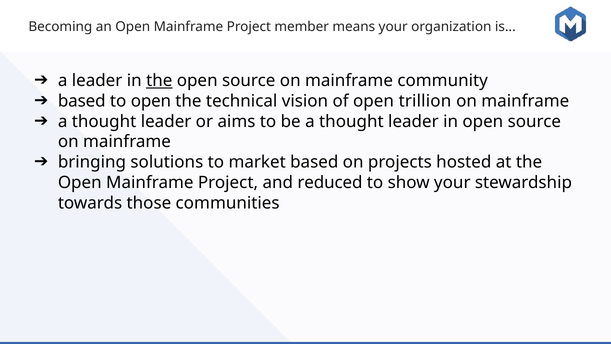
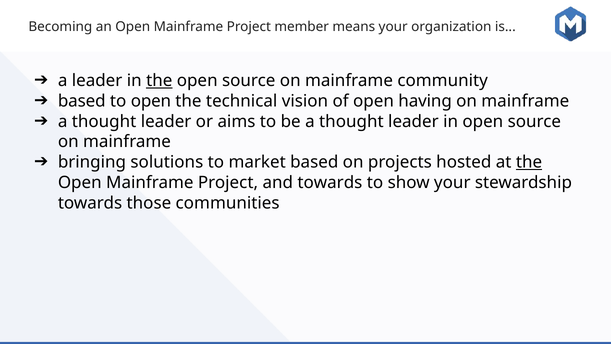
trillion: trillion -> having
the at (529, 162) underline: none -> present
and reduced: reduced -> towards
